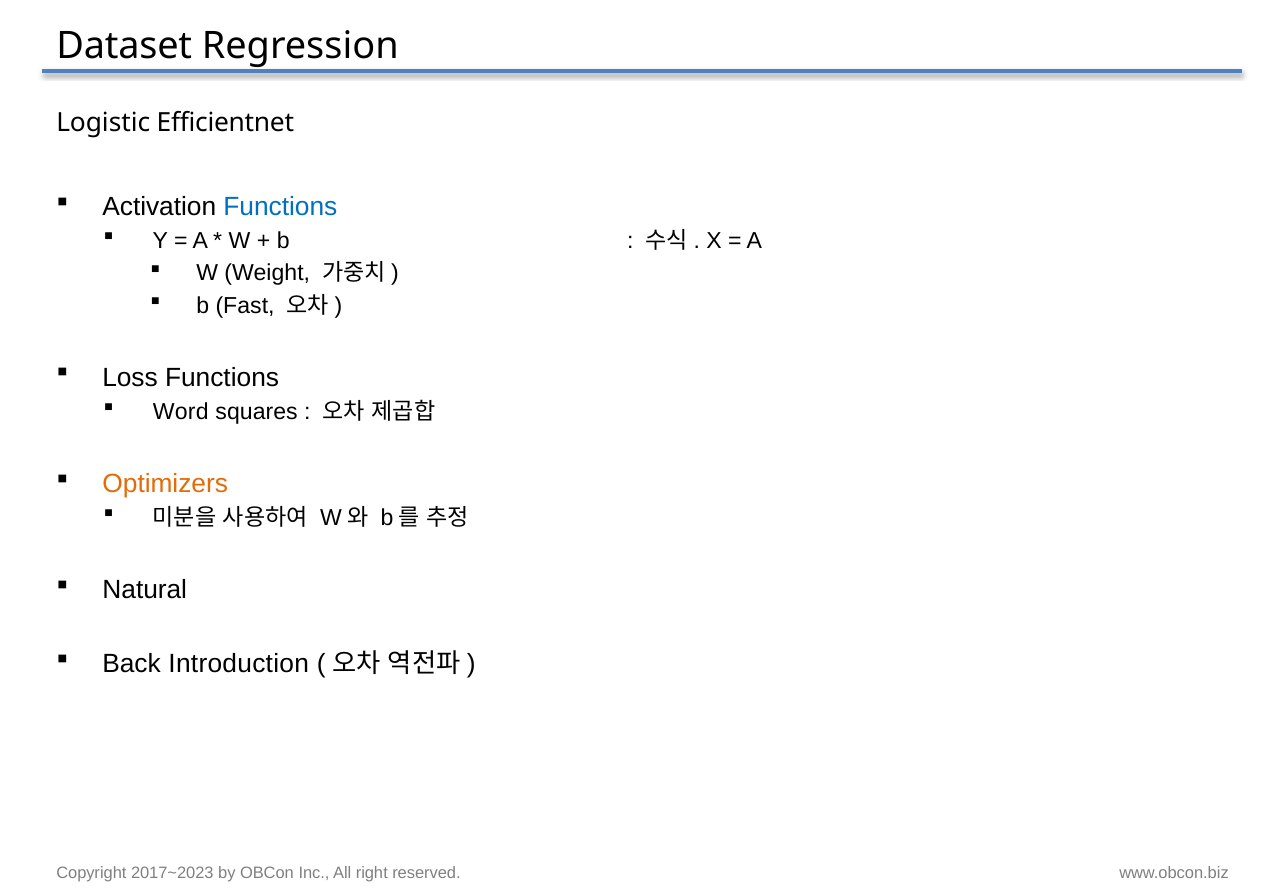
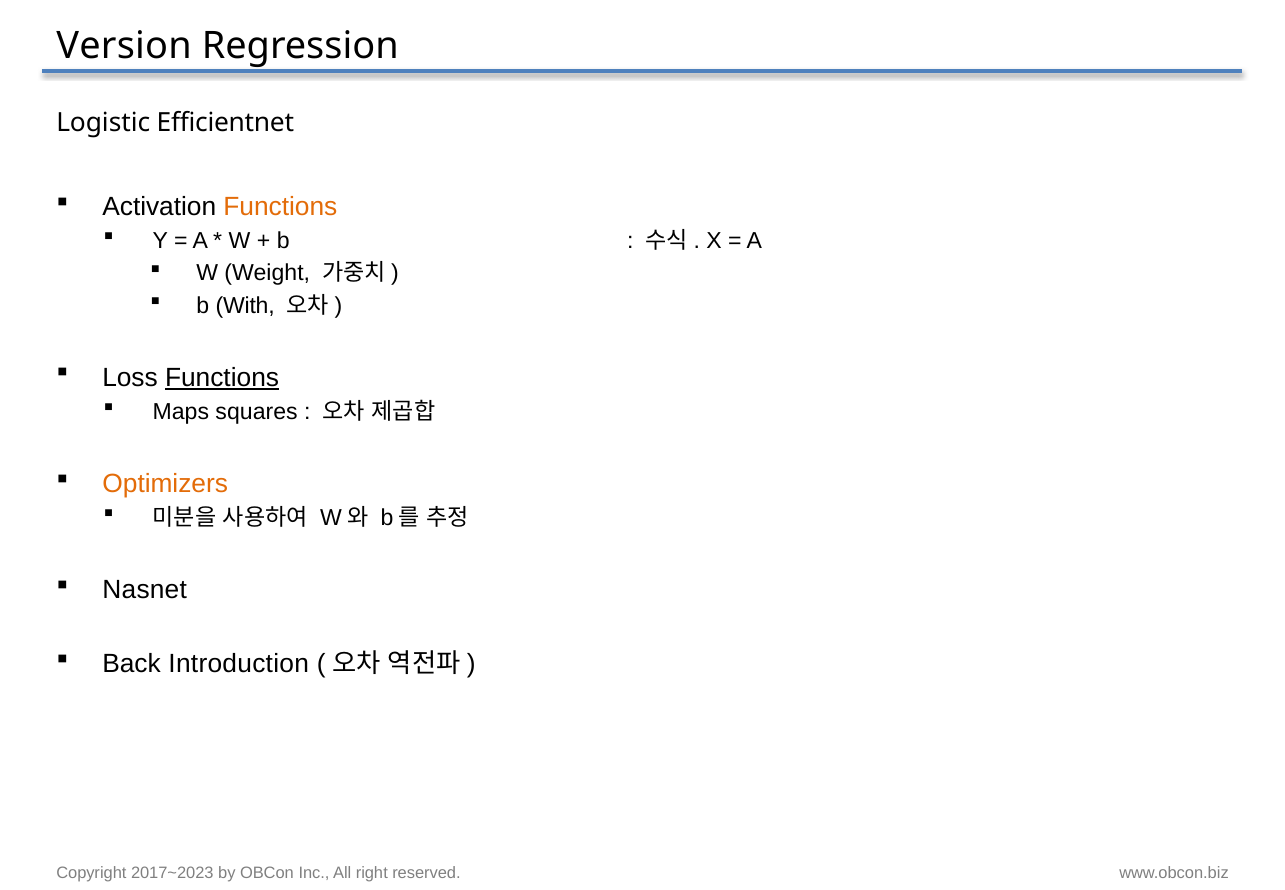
Dataset: Dataset -> Version
Functions at (280, 207) colour: blue -> orange
Fast: Fast -> With
Functions at (222, 377) underline: none -> present
Word: Word -> Maps
Natural: Natural -> Nasnet
